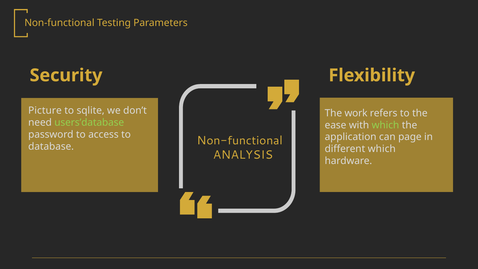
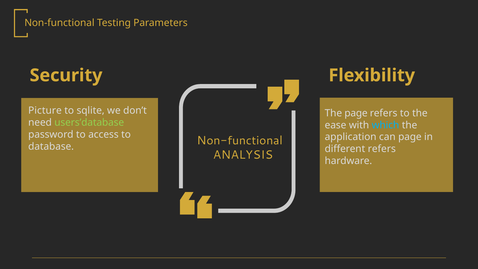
The work: work -> page
which at (385, 125) colour: light green -> light blue
different which: which -> refers
